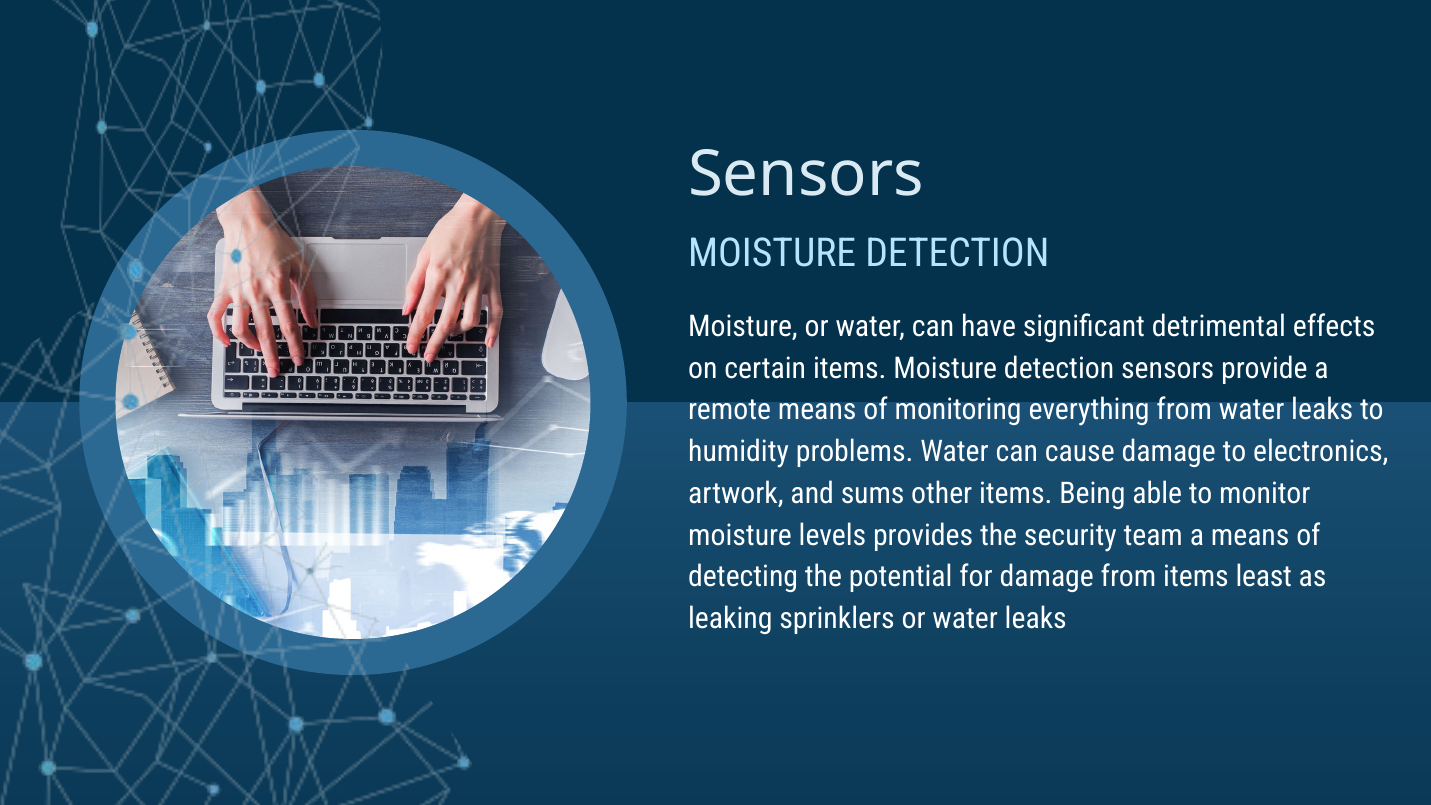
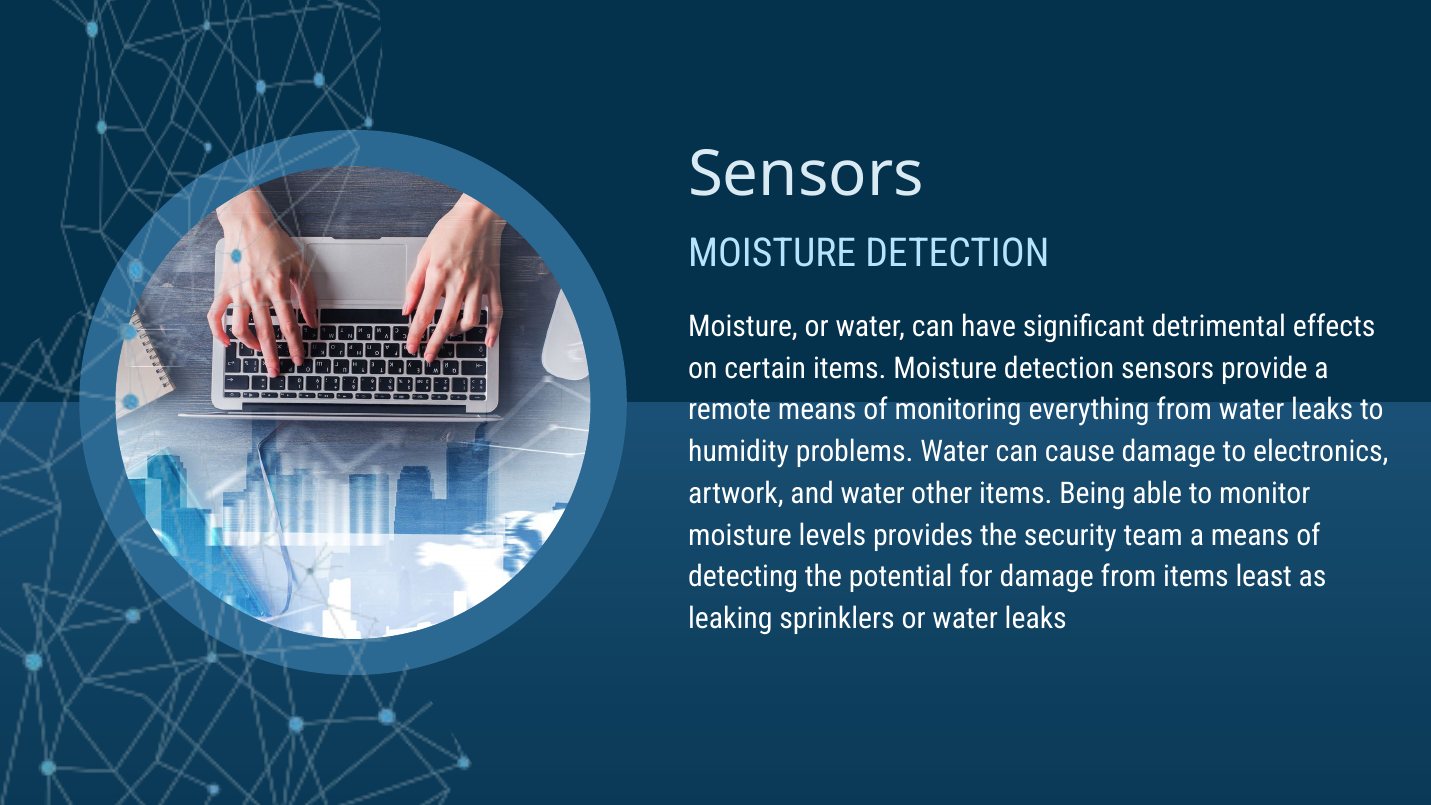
and sums: sums -> water
